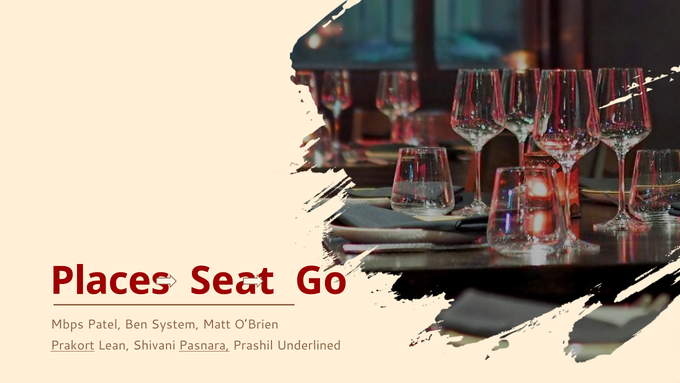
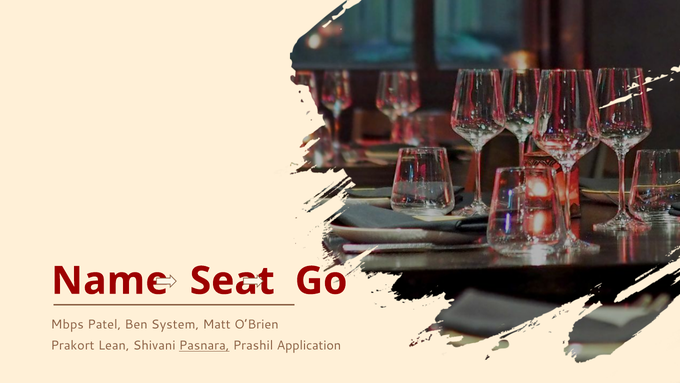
Places: Places -> Name
Prakort underline: present -> none
Underlined: Underlined -> Application
